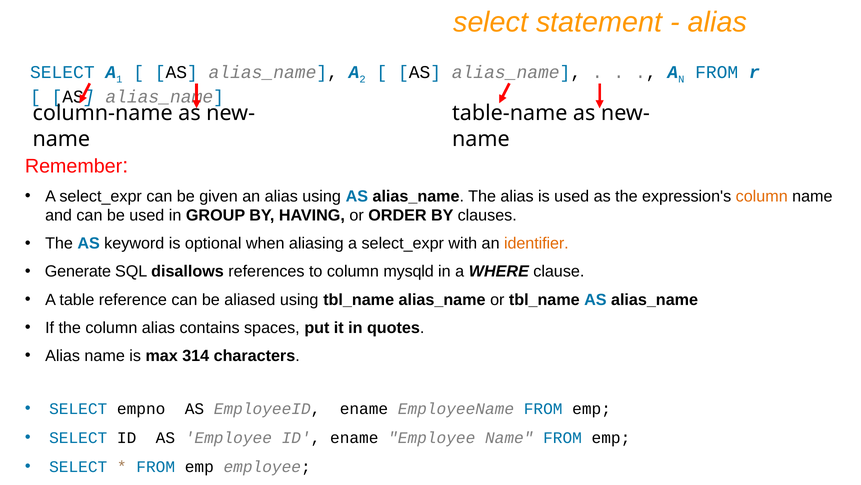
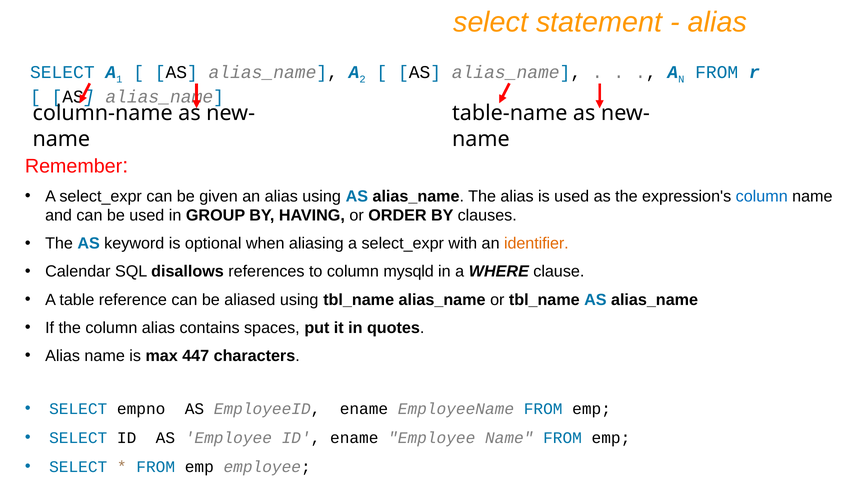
column at (762, 196) colour: orange -> blue
Generate: Generate -> Calendar
314: 314 -> 447
